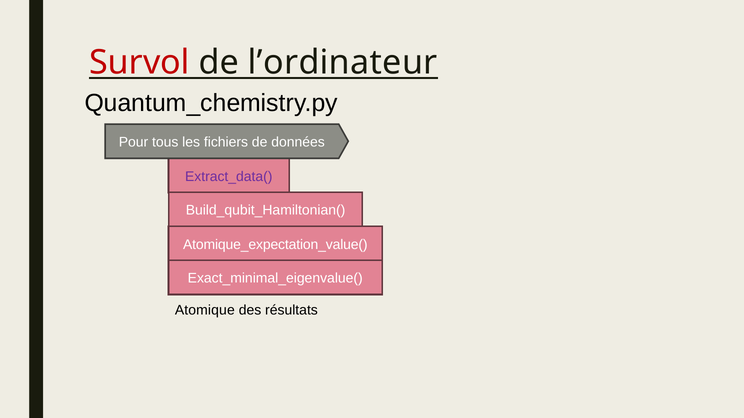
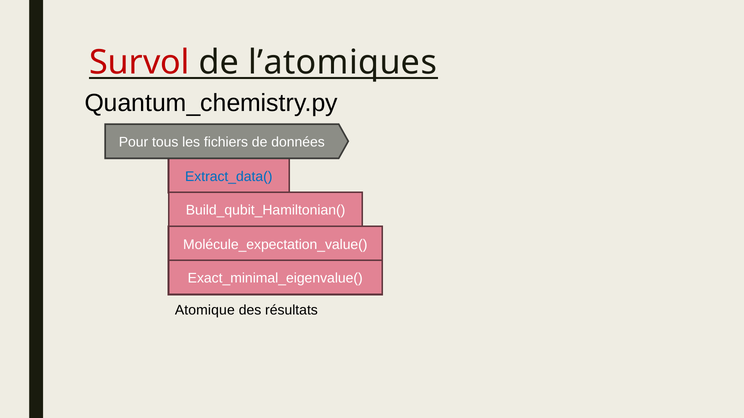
l’ordinateur: l’ordinateur -> l’atomiques
Extract_data( colour: purple -> blue
Atomique_expectation_value(: Atomique_expectation_value( -> Molécule_expectation_value(
